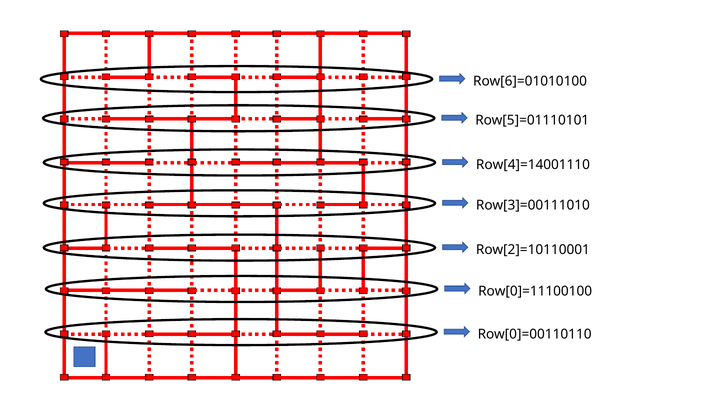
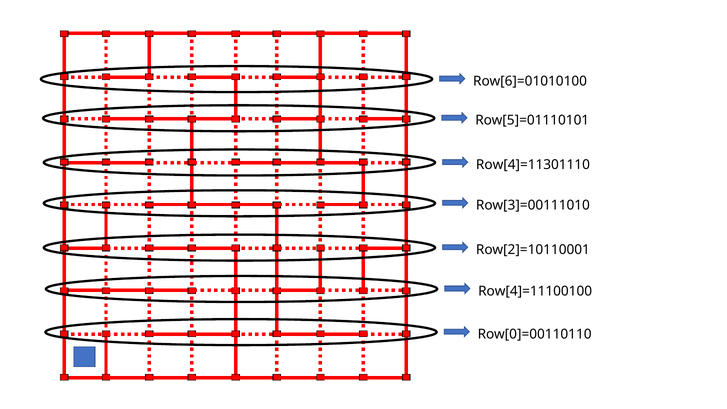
Row[4]=14001110: Row[4]=14001110 -> Row[4]=11301110
Row[0]=11100100: Row[0]=11100100 -> Row[4]=11100100
